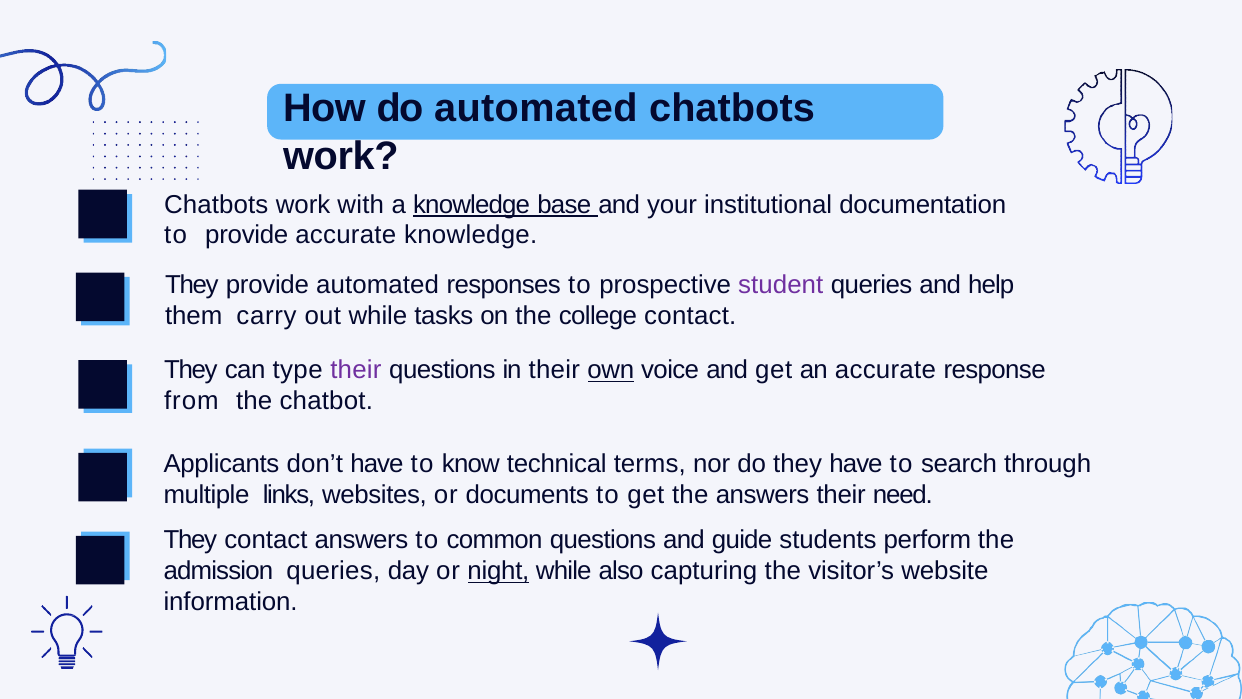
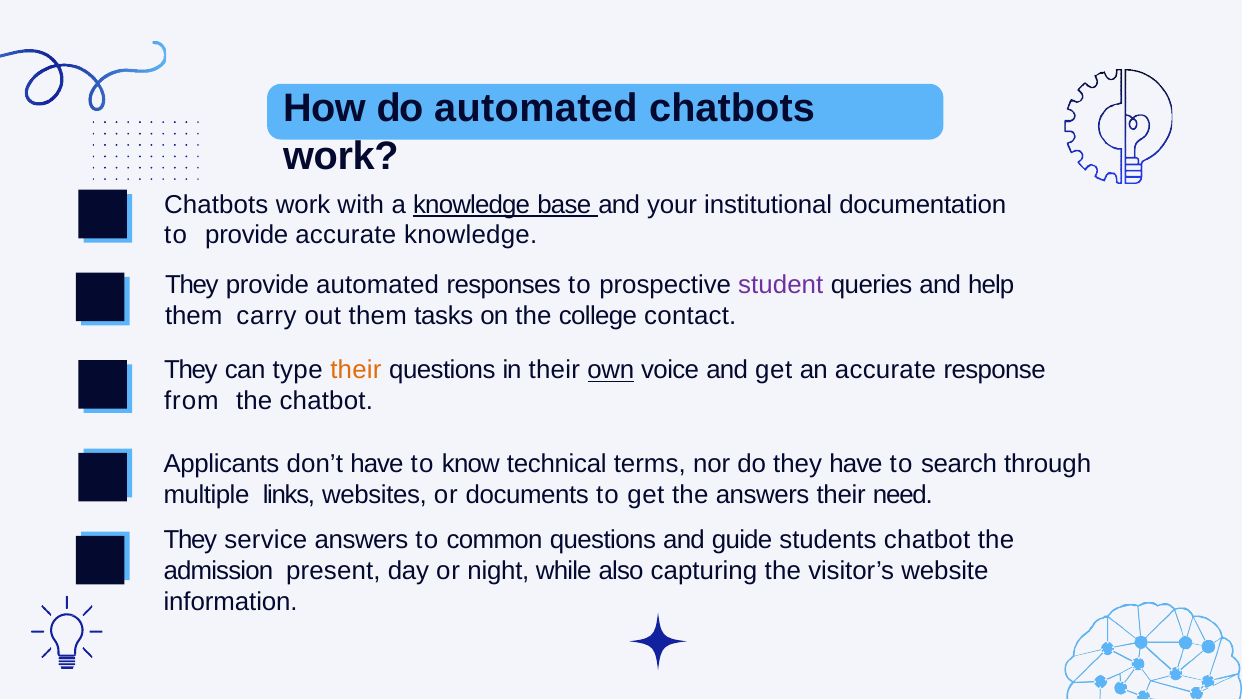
out while: while -> them
their at (356, 370) colour: purple -> orange
They contact: contact -> service
students perform: perform -> chatbot
admission queries: queries -> present
night underline: present -> none
